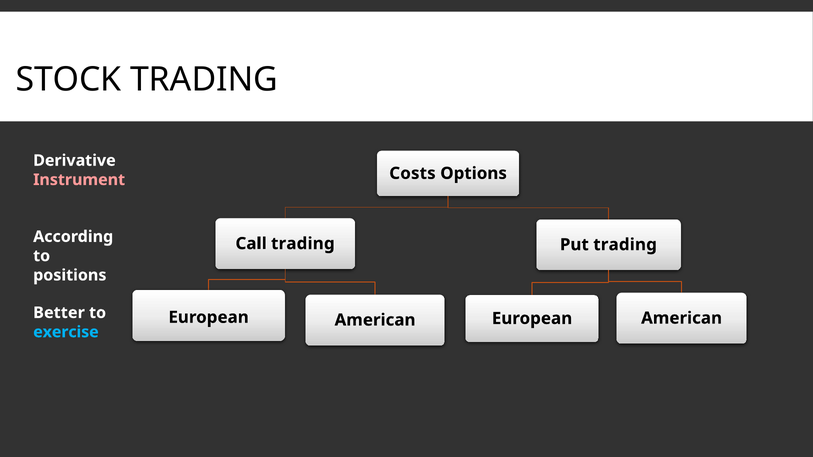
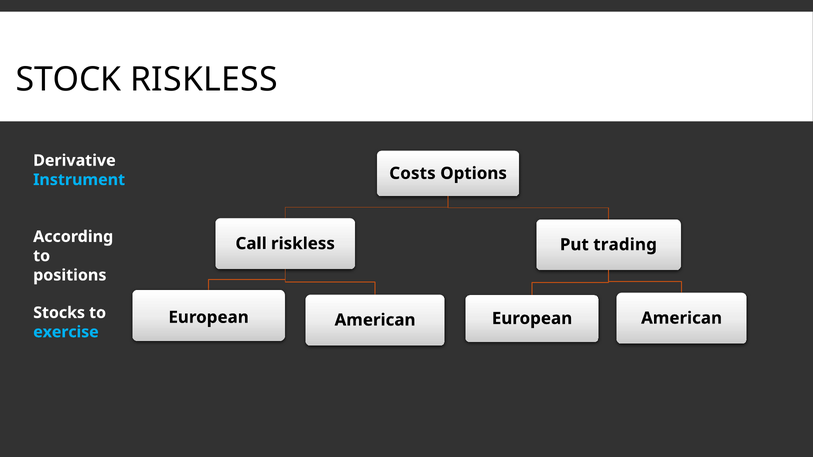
STOCK TRADING: TRADING -> RISKLESS
Instrument colour: pink -> light blue
trading at (303, 244): trading -> riskless
Better: Better -> Stocks
